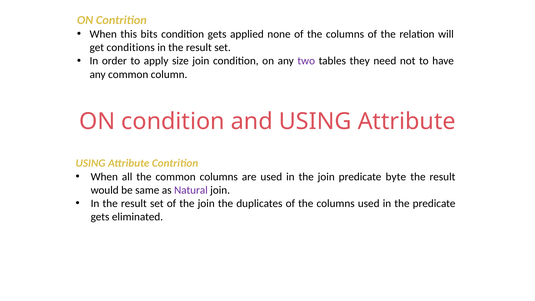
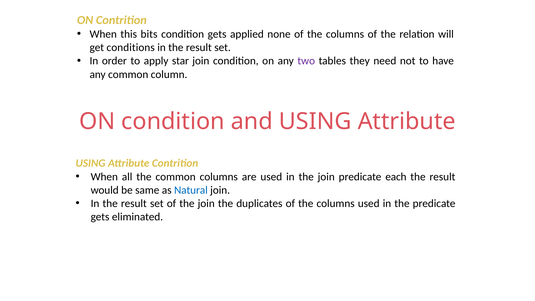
size: size -> star
byte: byte -> each
Natural colour: purple -> blue
